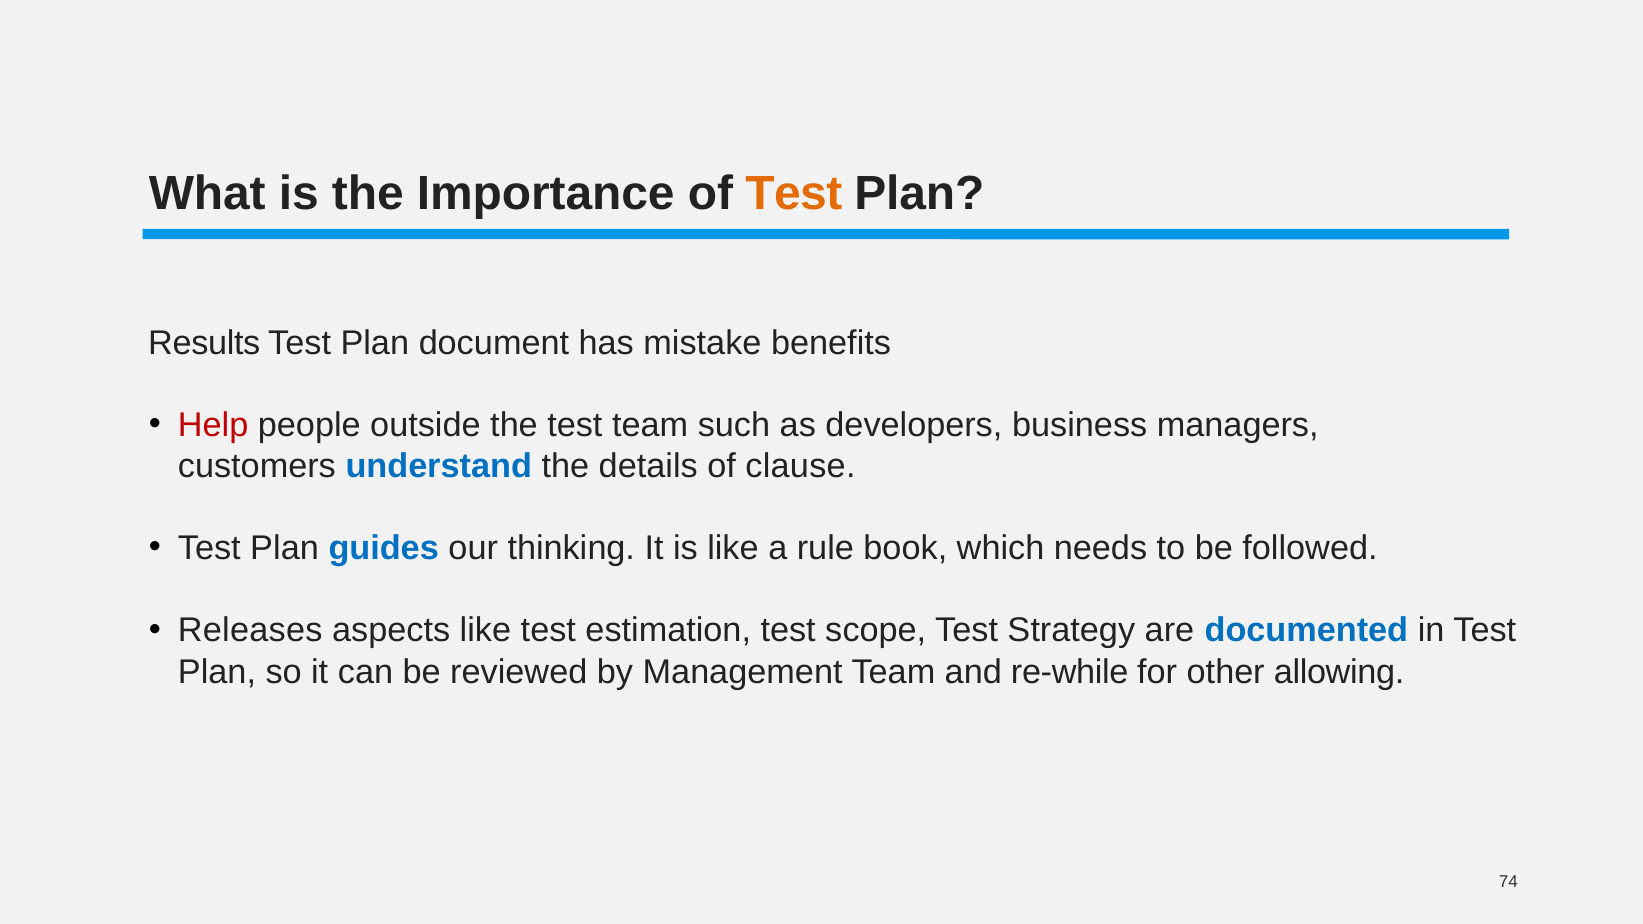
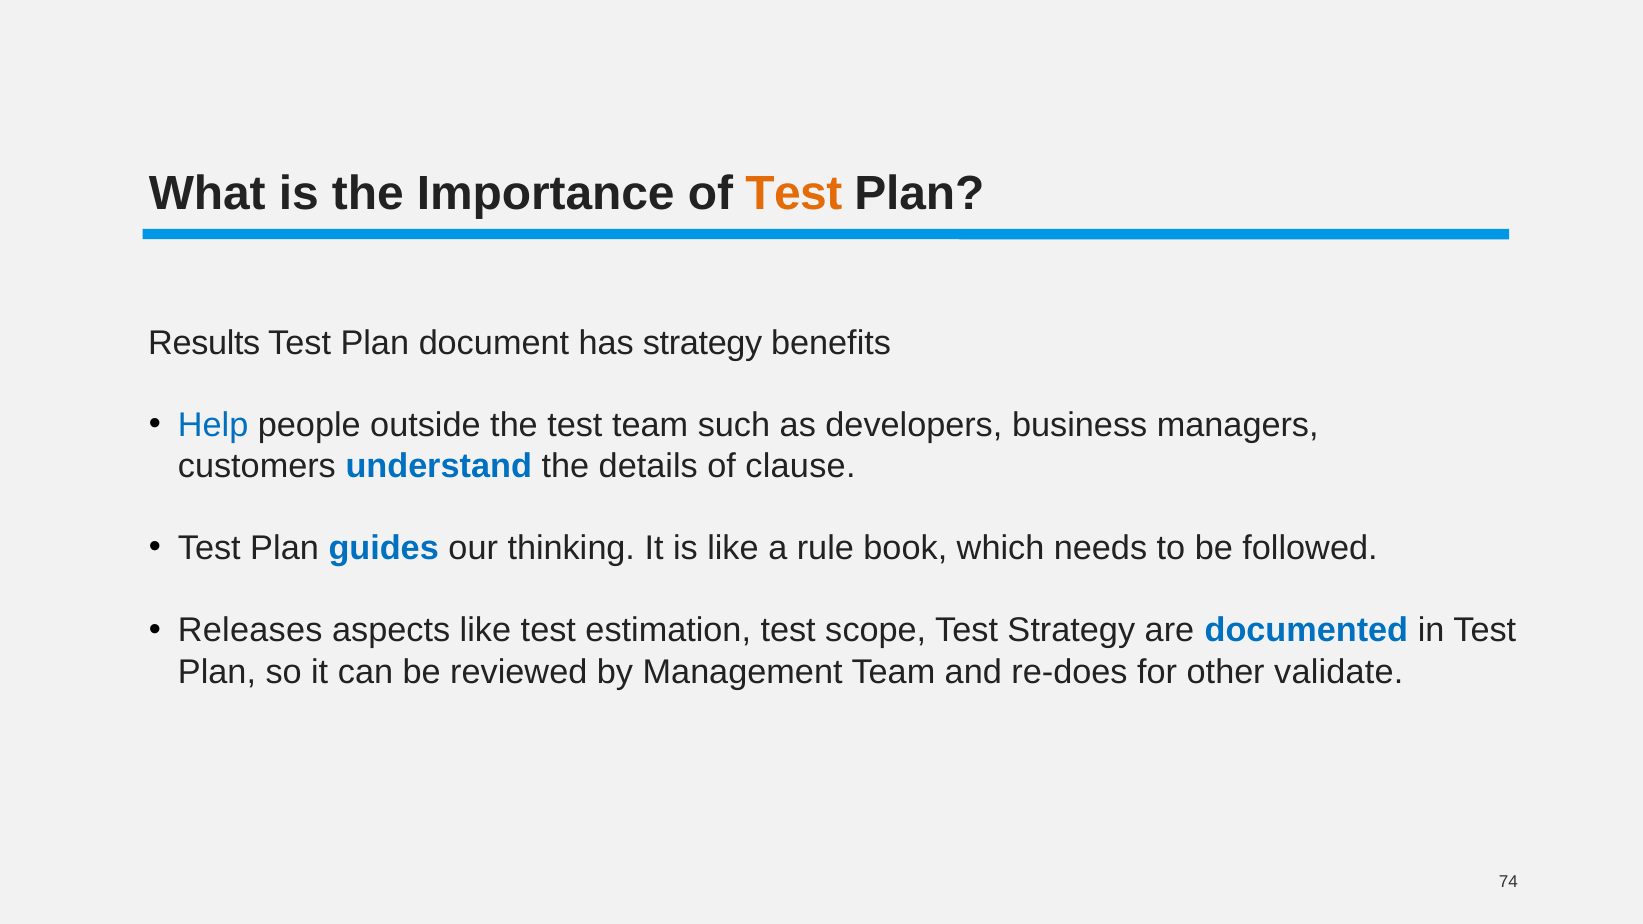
has mistake: mistake -> strategy
Help colour: red -> blue
re-while: re-while -> re-does
allowing: allowing -> validate
